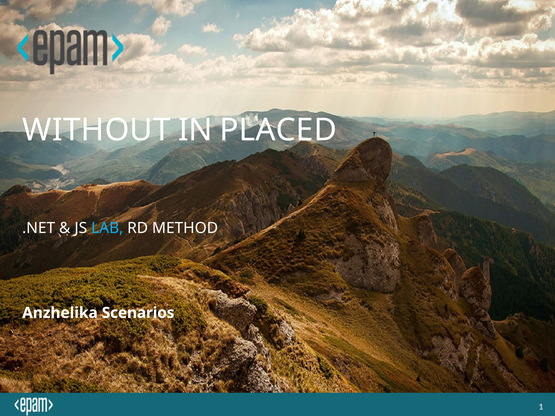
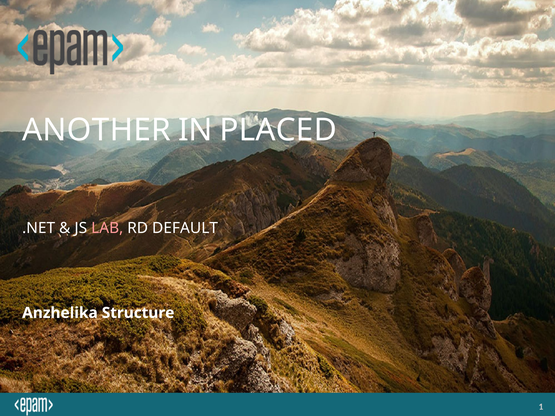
WITHOUT: WITHOUT -> ANOTHER
LAB colour: light blue -> pink
METHOD: METHOD -> DEFAULT
Scenarios: Scenarios -> Structure
